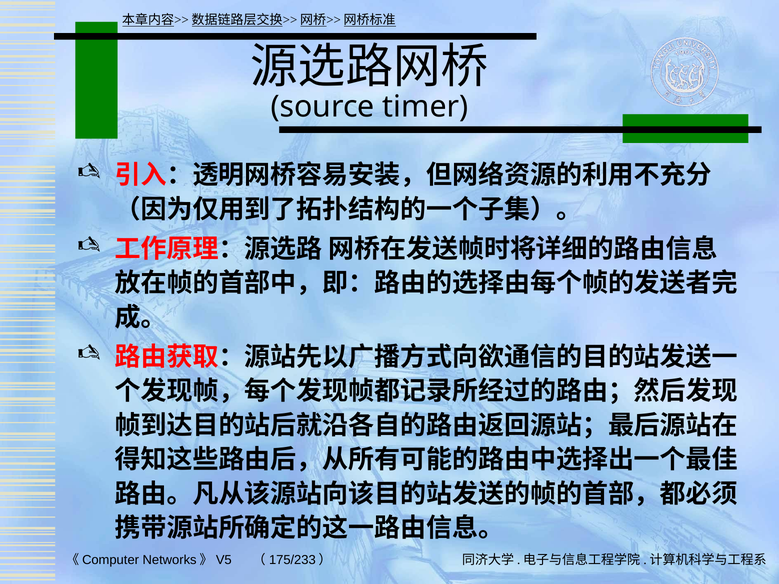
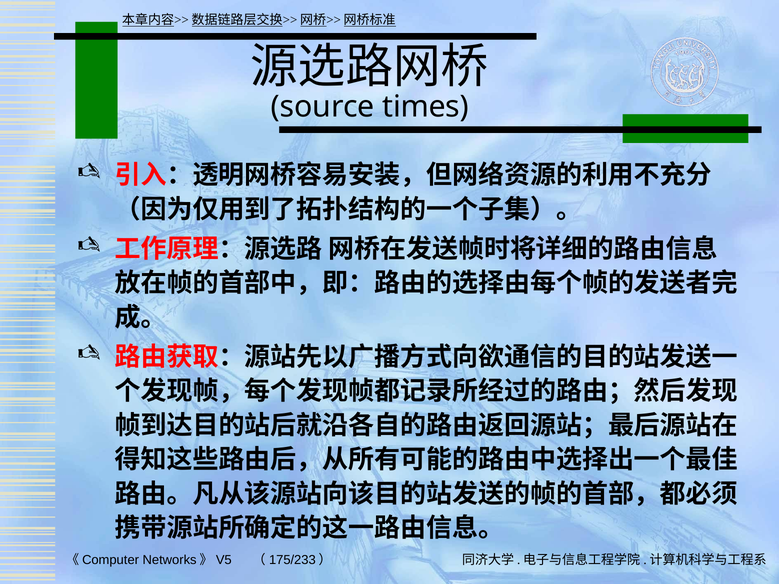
timer: timer -> times
